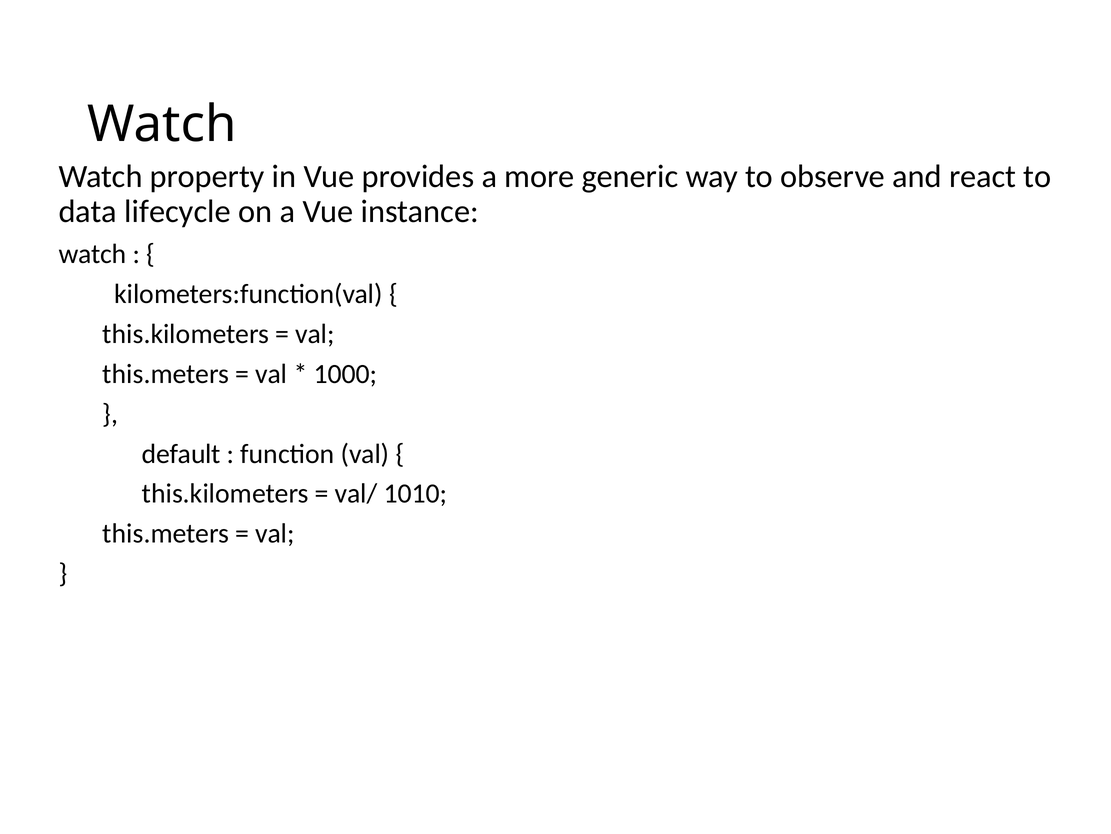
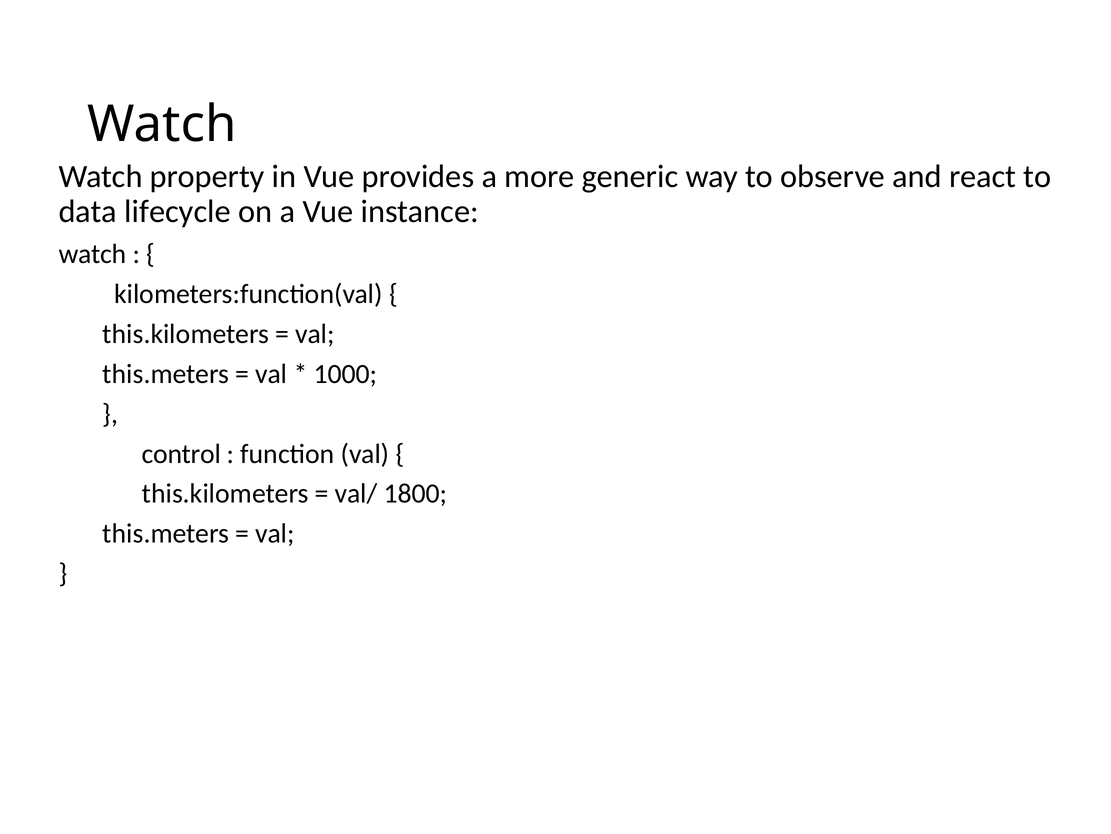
default: default -> control
1010: 1010 -> 1800
